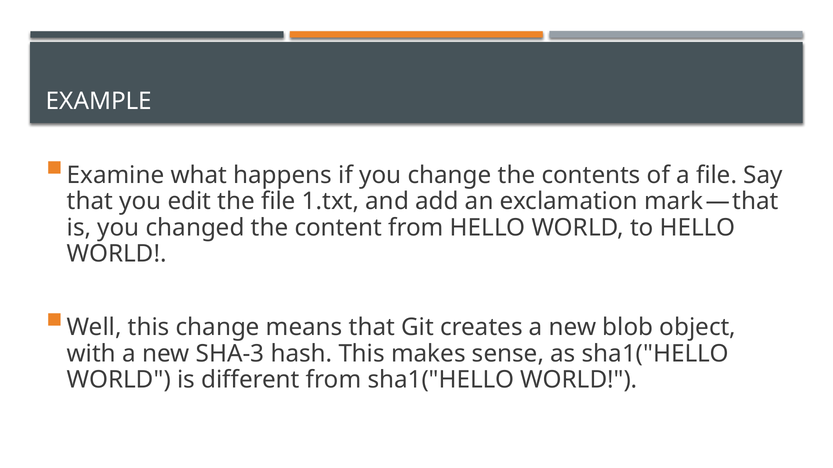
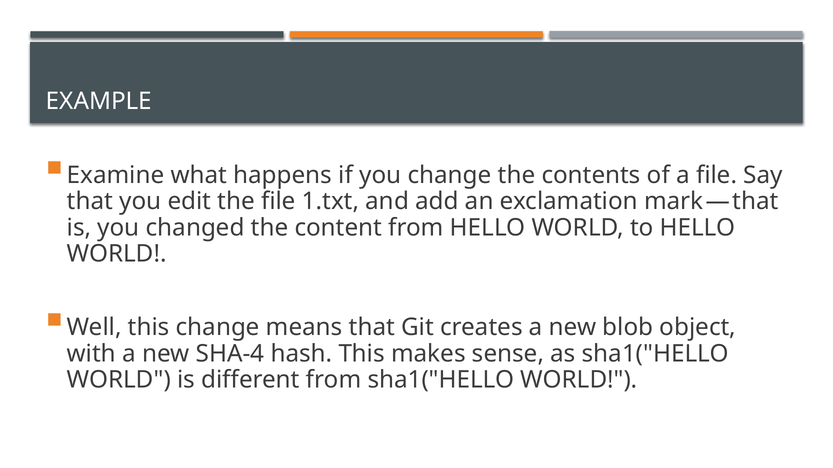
SHA-3: SHA-3 -> SHA-4
